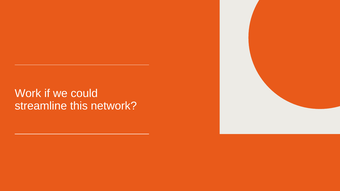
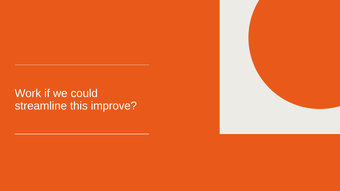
network: network -> improve
